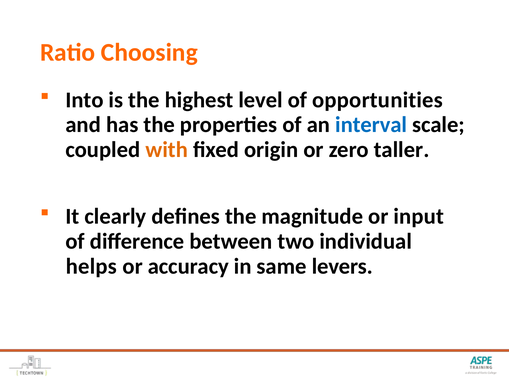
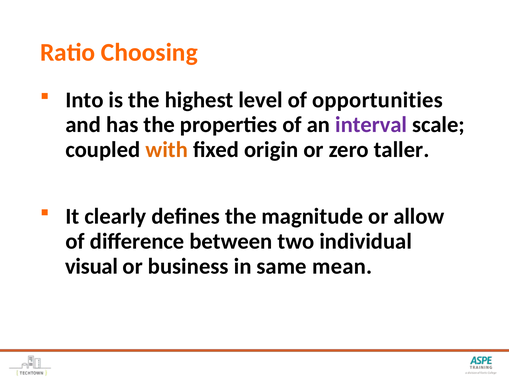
interval colour: blue -> purple
input: input -> allow
helps: helps -> visual
accuracy: accuracy -> business
levers: levers -> mean
